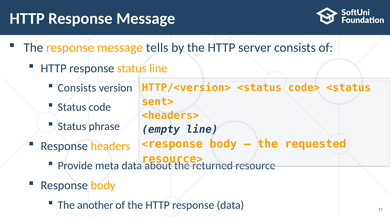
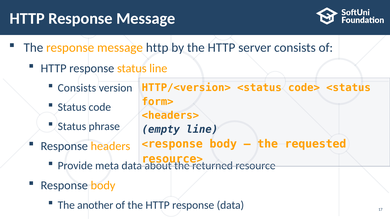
message tells: tells -> http
sent>: sent> -> form>
